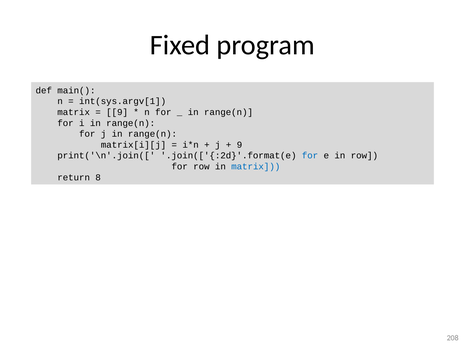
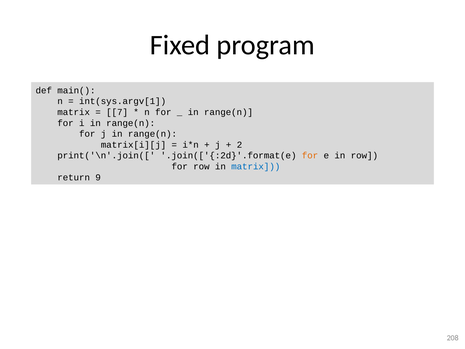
9 at (117, 112): 9 -> 7
9 at (239, 145): 9 -> 2
for at (310, 156) colour: blue -> orange
8: 8 -> 9
